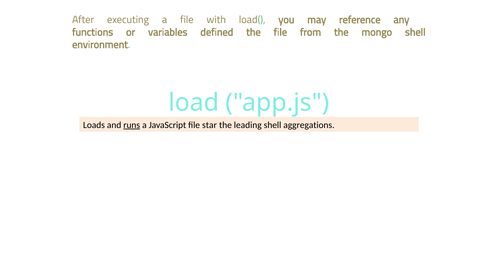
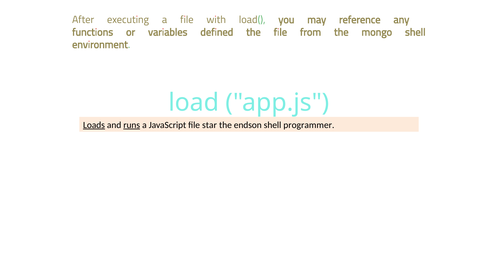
Loads underline: none -> present
leading: leading -> endson
aggregations: aggregations -> programmer
